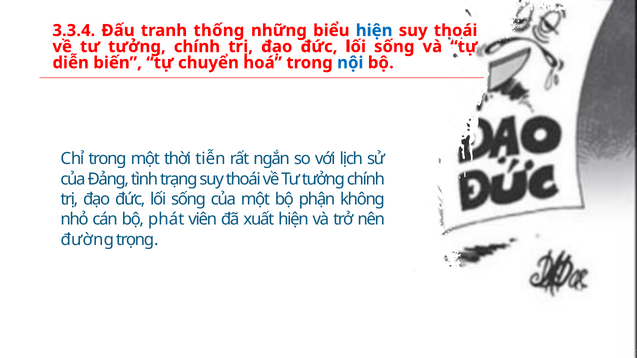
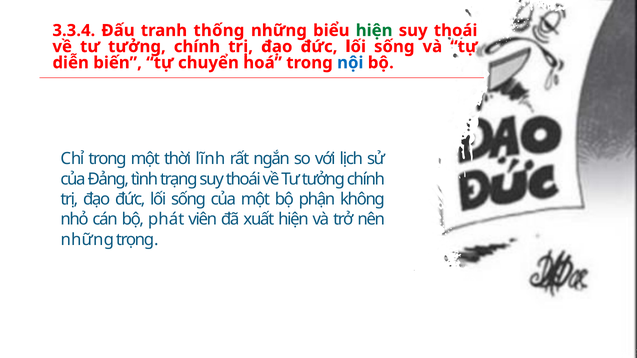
hiện at (374, 31) colour: blue -> green
tiễn: tiễn -> lĩnh
đường at (87, 240): đường -> những
